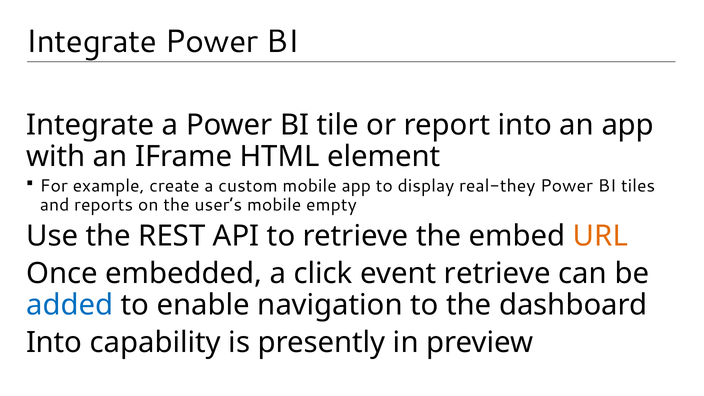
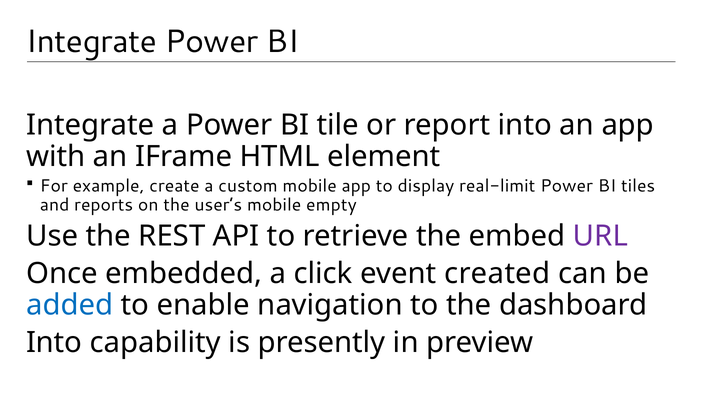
real-they: real-they -> real-limit
URL colour: orange -> purple
event retrieve: retrieve -> created
